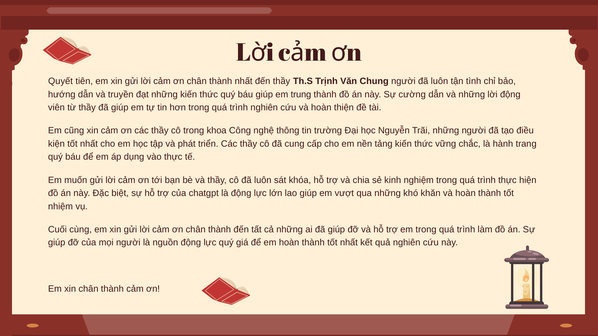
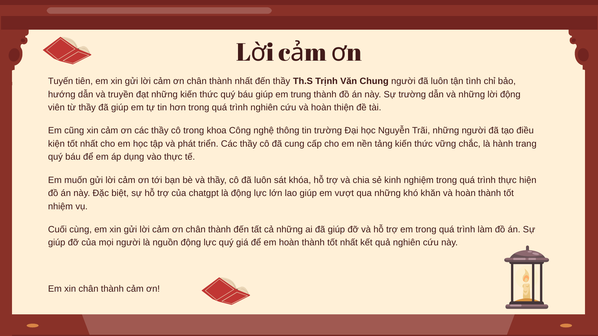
Quyết: Quyết -> Tuyến
Sự cường: cường -> trường
